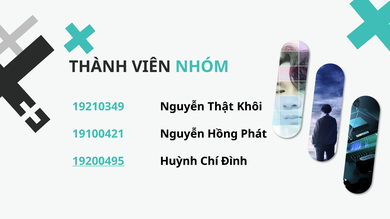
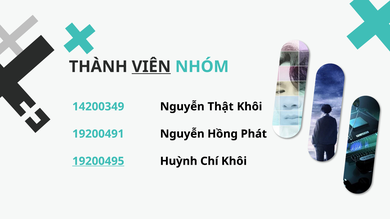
VIÊN underline: none -> present
19210349: 19210349 -> 14200349
19100421: 19100421 -> 19200491
Chí Đình: Đình -> Khôi
